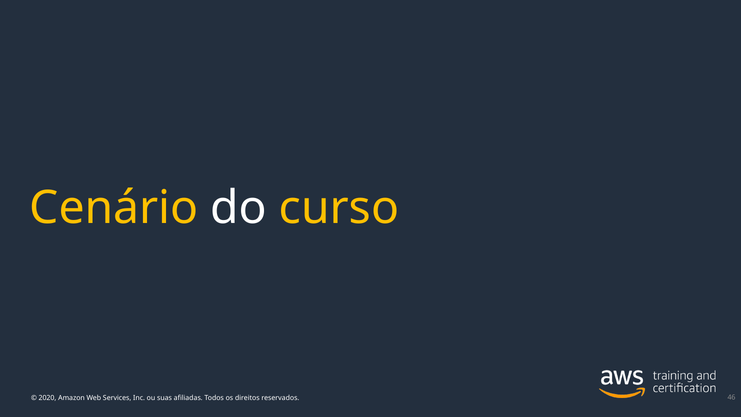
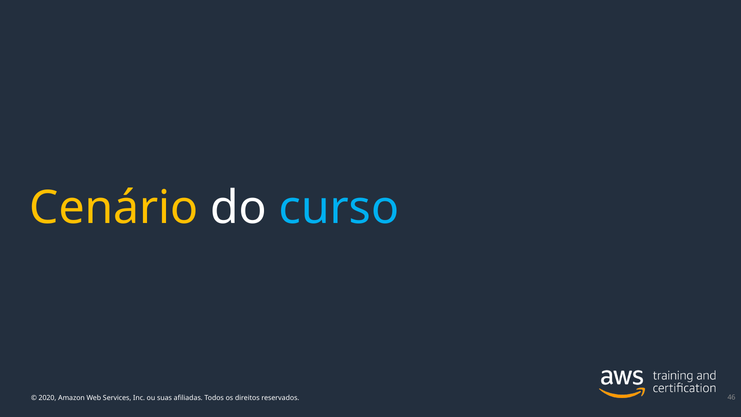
curso colour: yellow -> light blue
